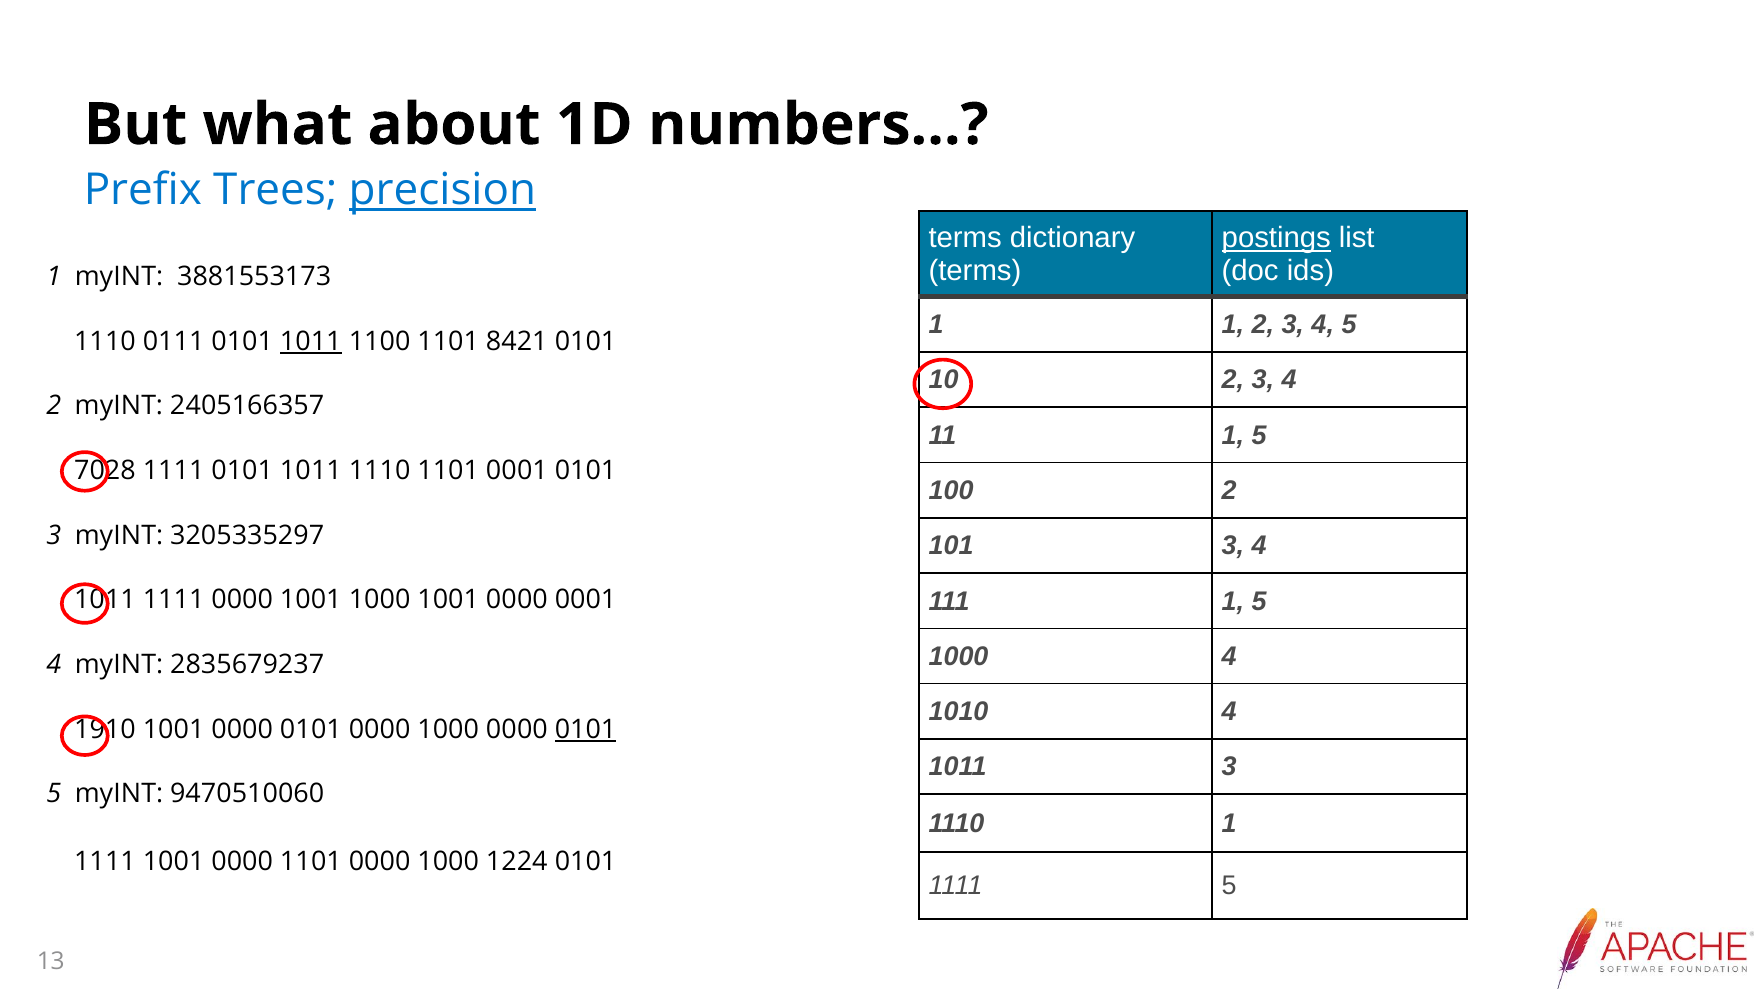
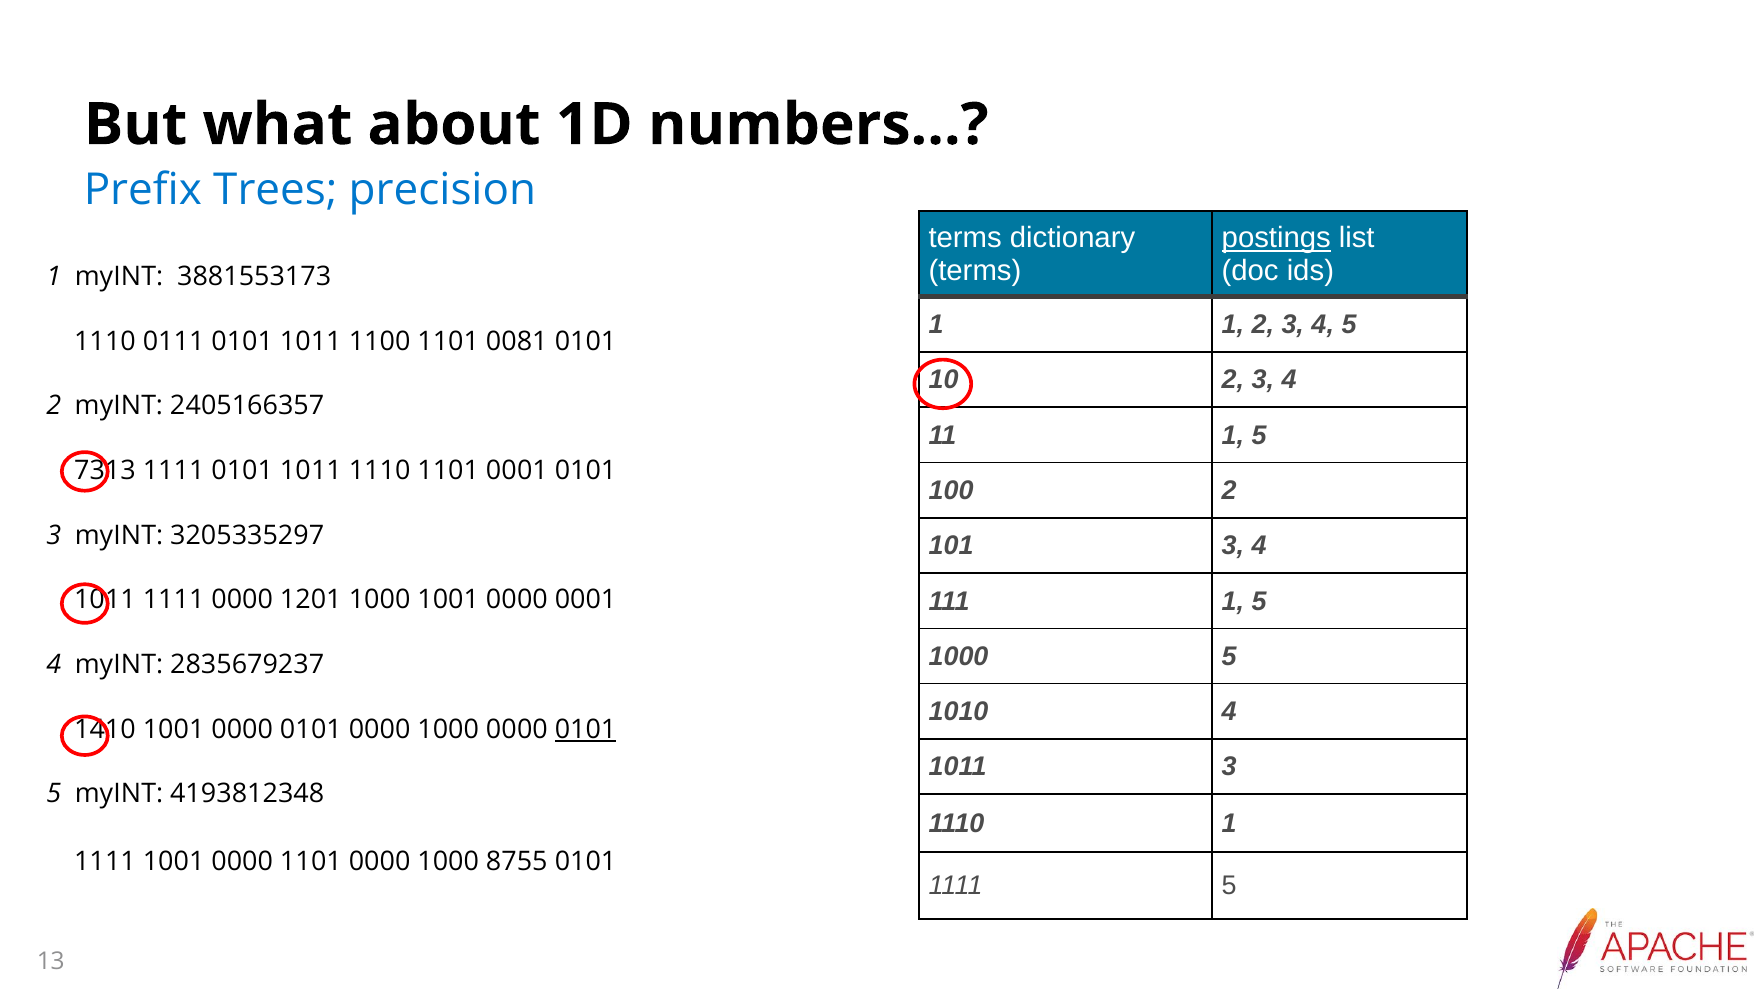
precision underline: present -> none
1011 at (311, 341) underline: present -> none
8421: 8421 -> 0081
7028: 7028 -> 7313
0000 1001: 1001 -> 1201
1000 4: 4 -> 5
1910: 1910 -> 1410
9470510060: 9470510060 -> 4193812348
1224: 1224 -> 8755
